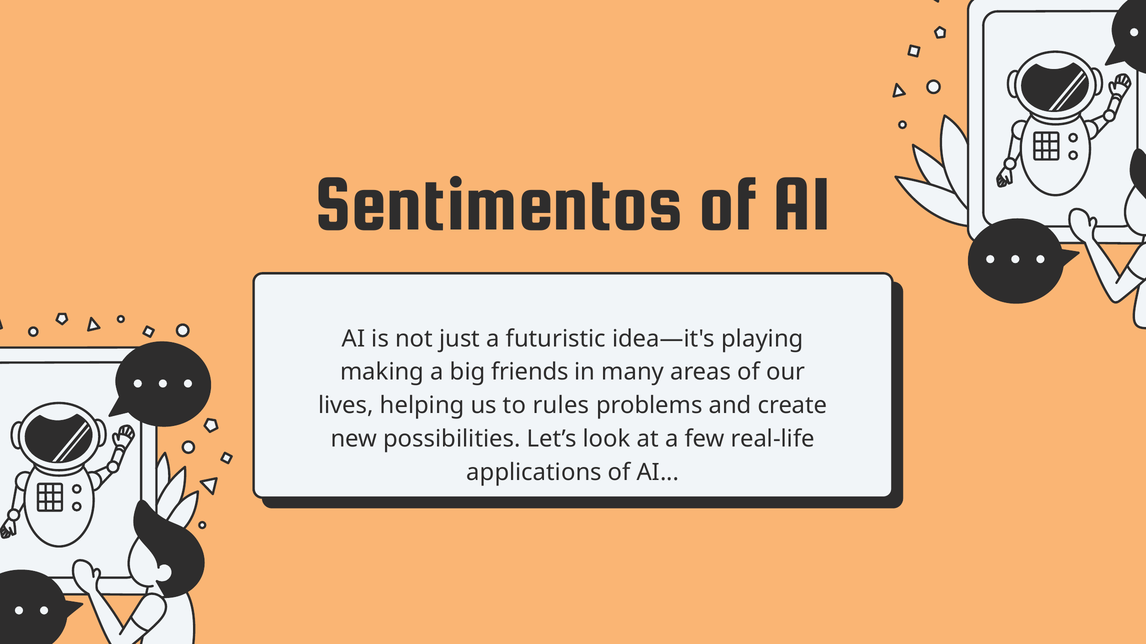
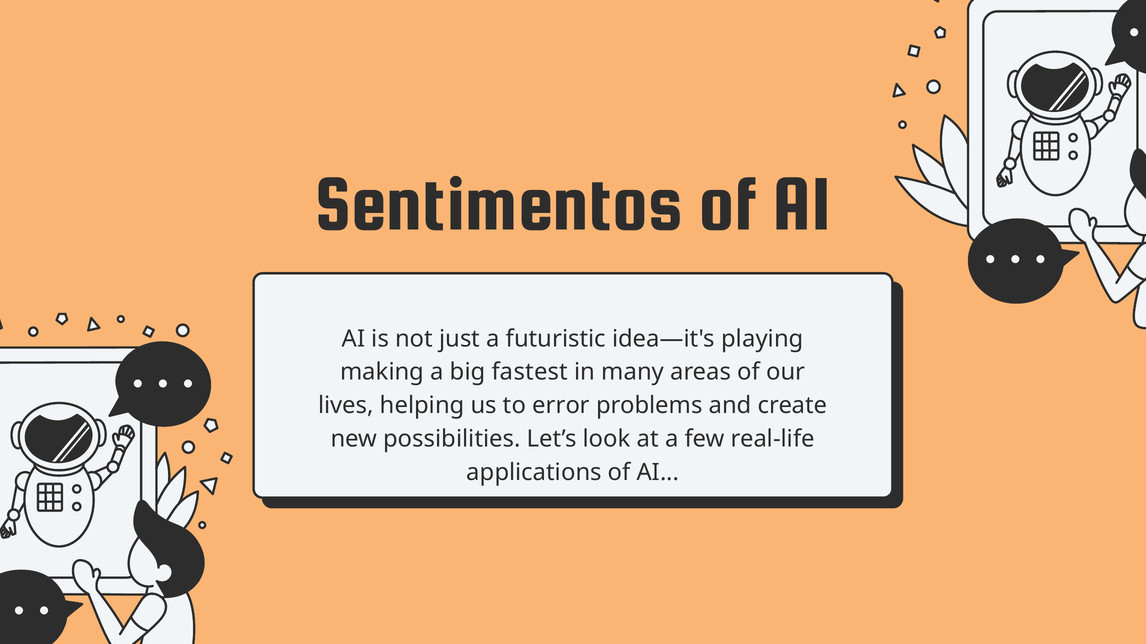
friends: friends -> fastest
rules: rules -> error
